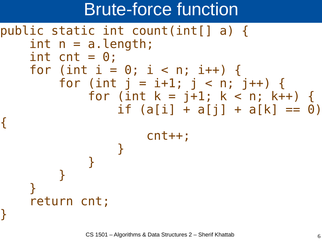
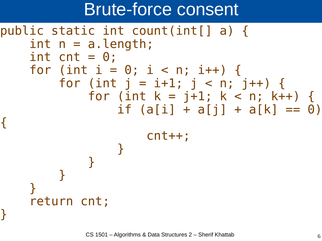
function: function -> consent
